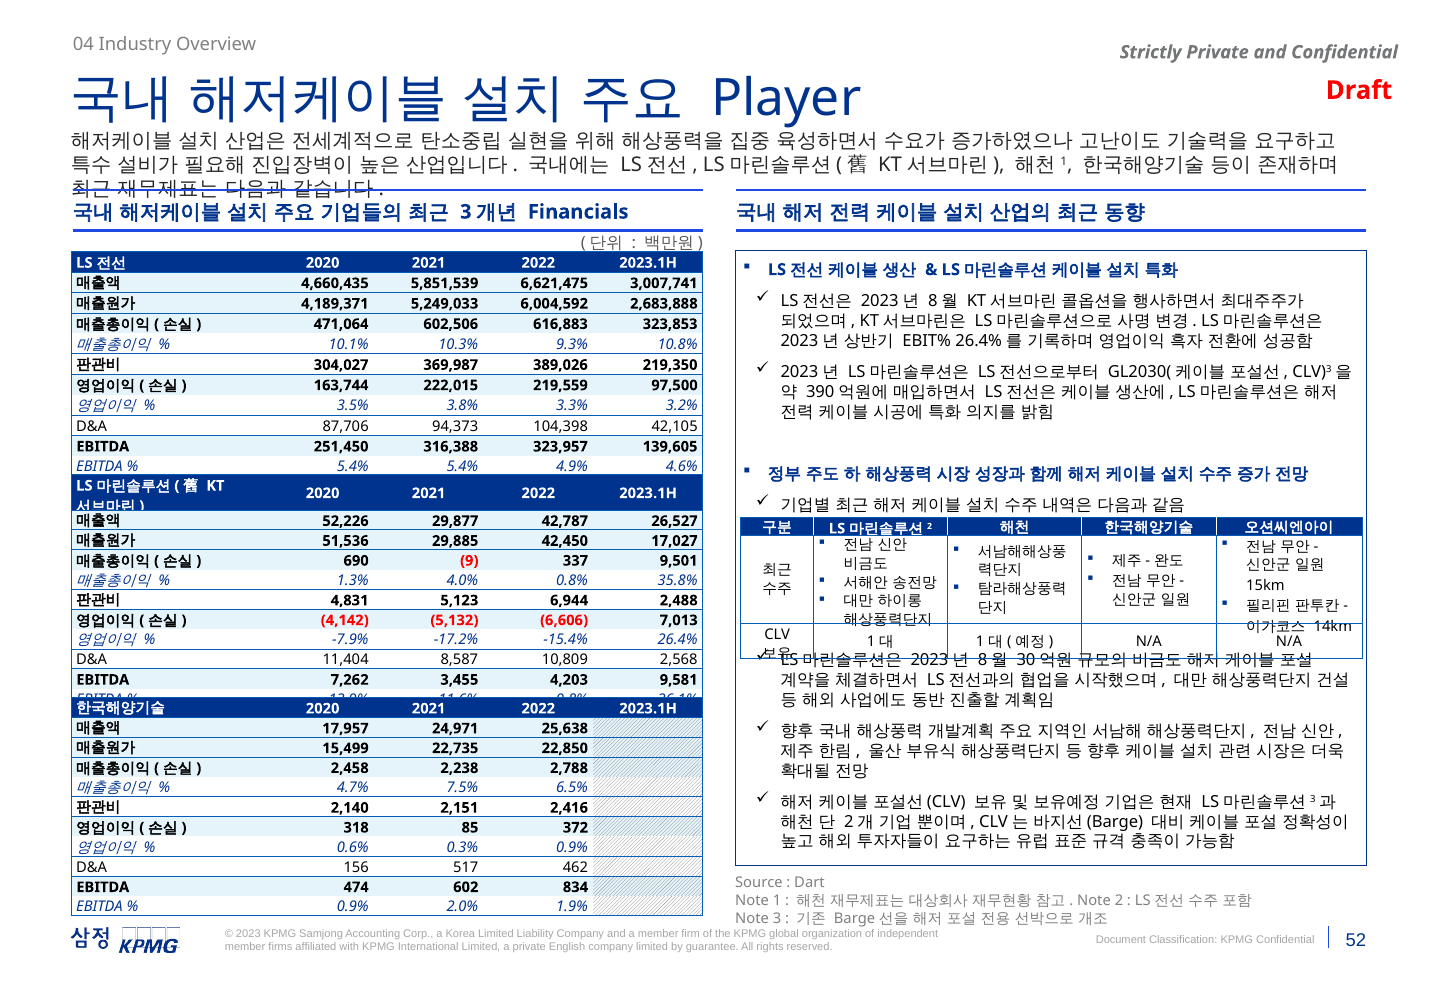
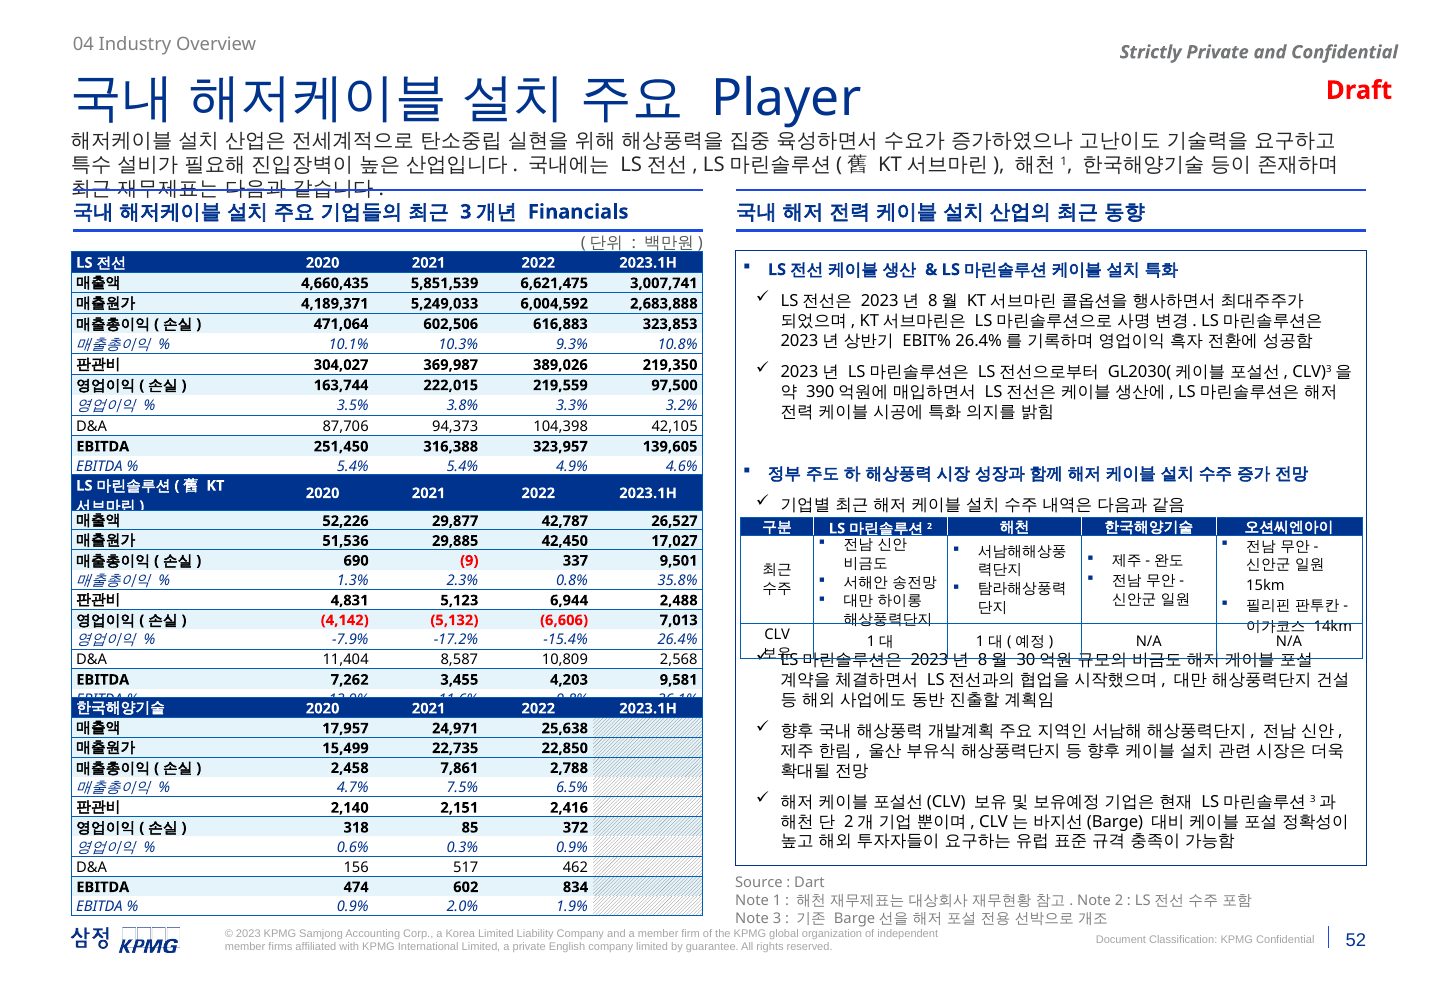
4.0%: 4.0% -> 2.3%
2,238: 2,238 -> 7,861
